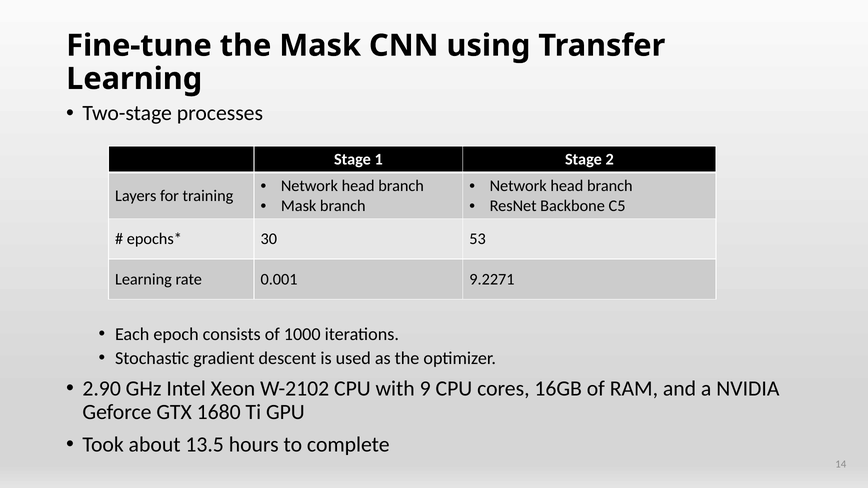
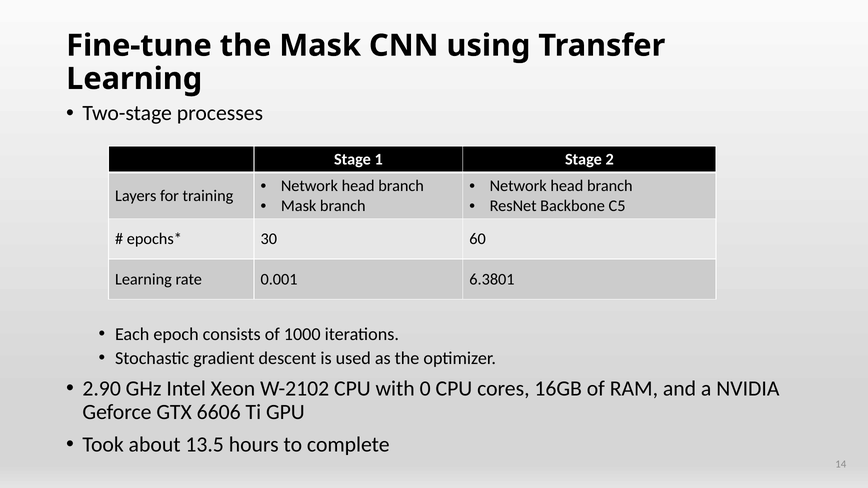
53: 53 -> 60
9.2271: 9.2271 -> 6.3801
9: 9 -> 0
1680: 1680 -> 6606
